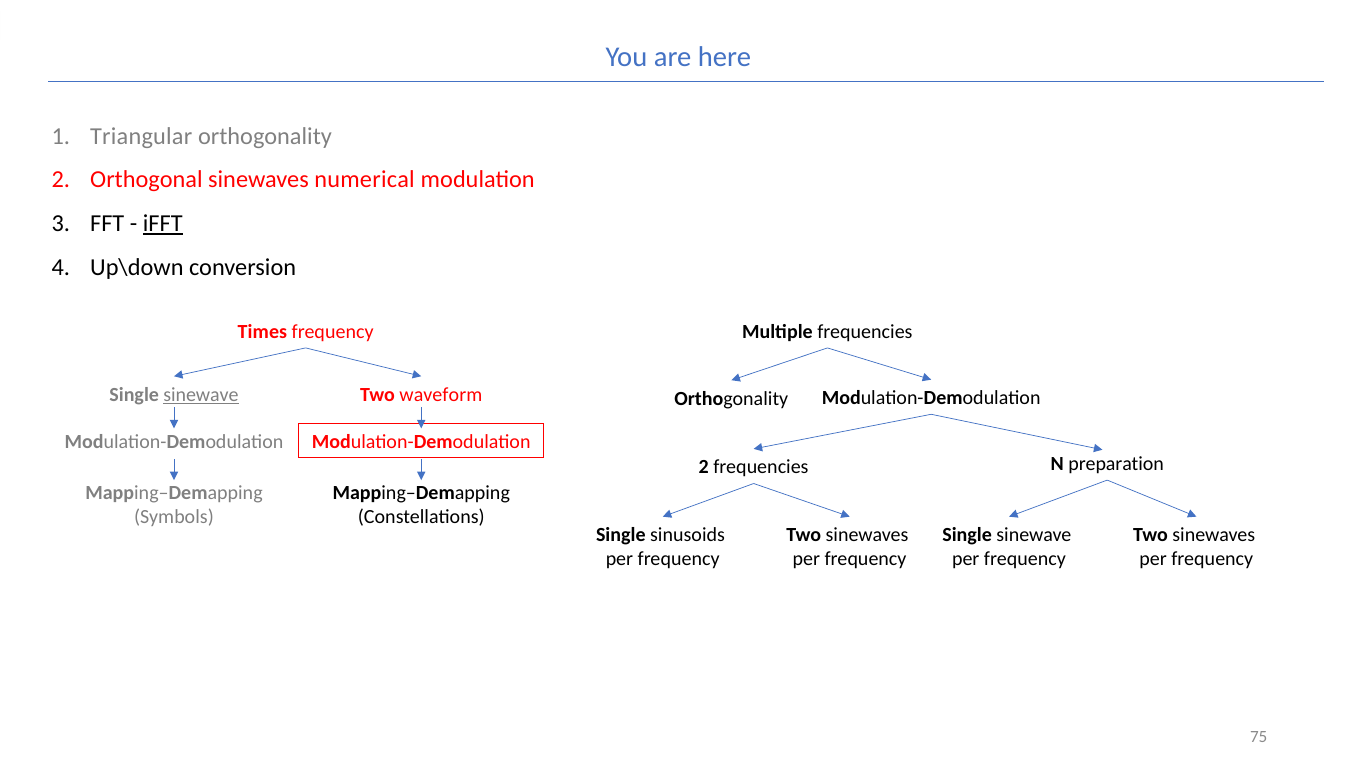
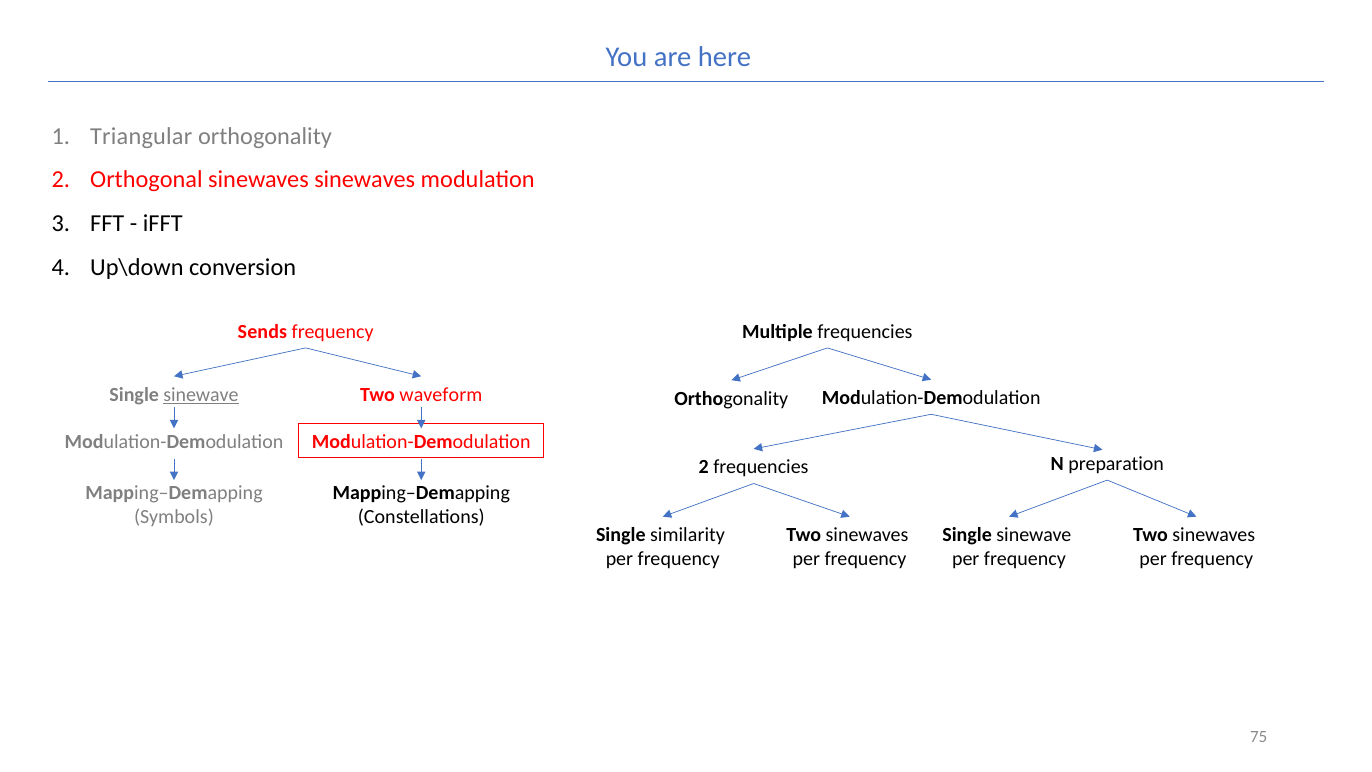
sinewaves numerical: numerical -> sinewaves
iFFT underline: present -> none
Times: Times -> Sends
sinusoids: sinusoids -> similarity
